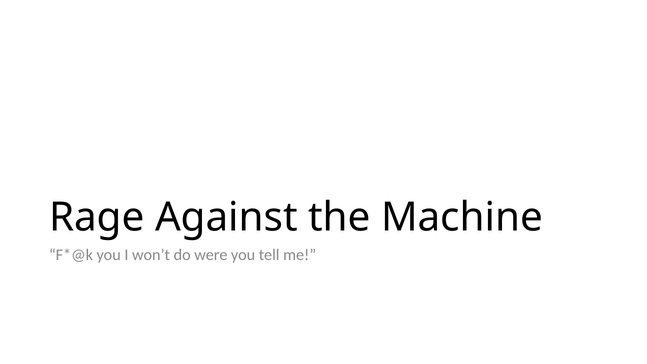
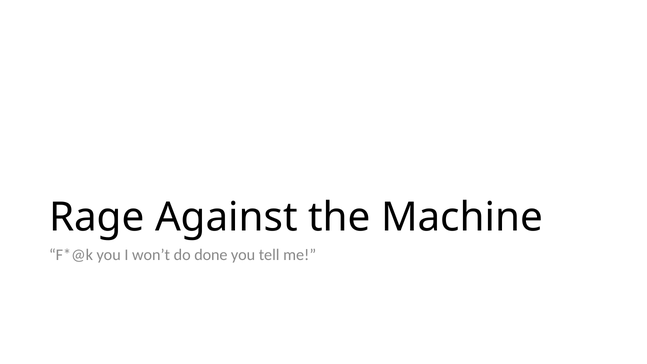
were: were -> done
